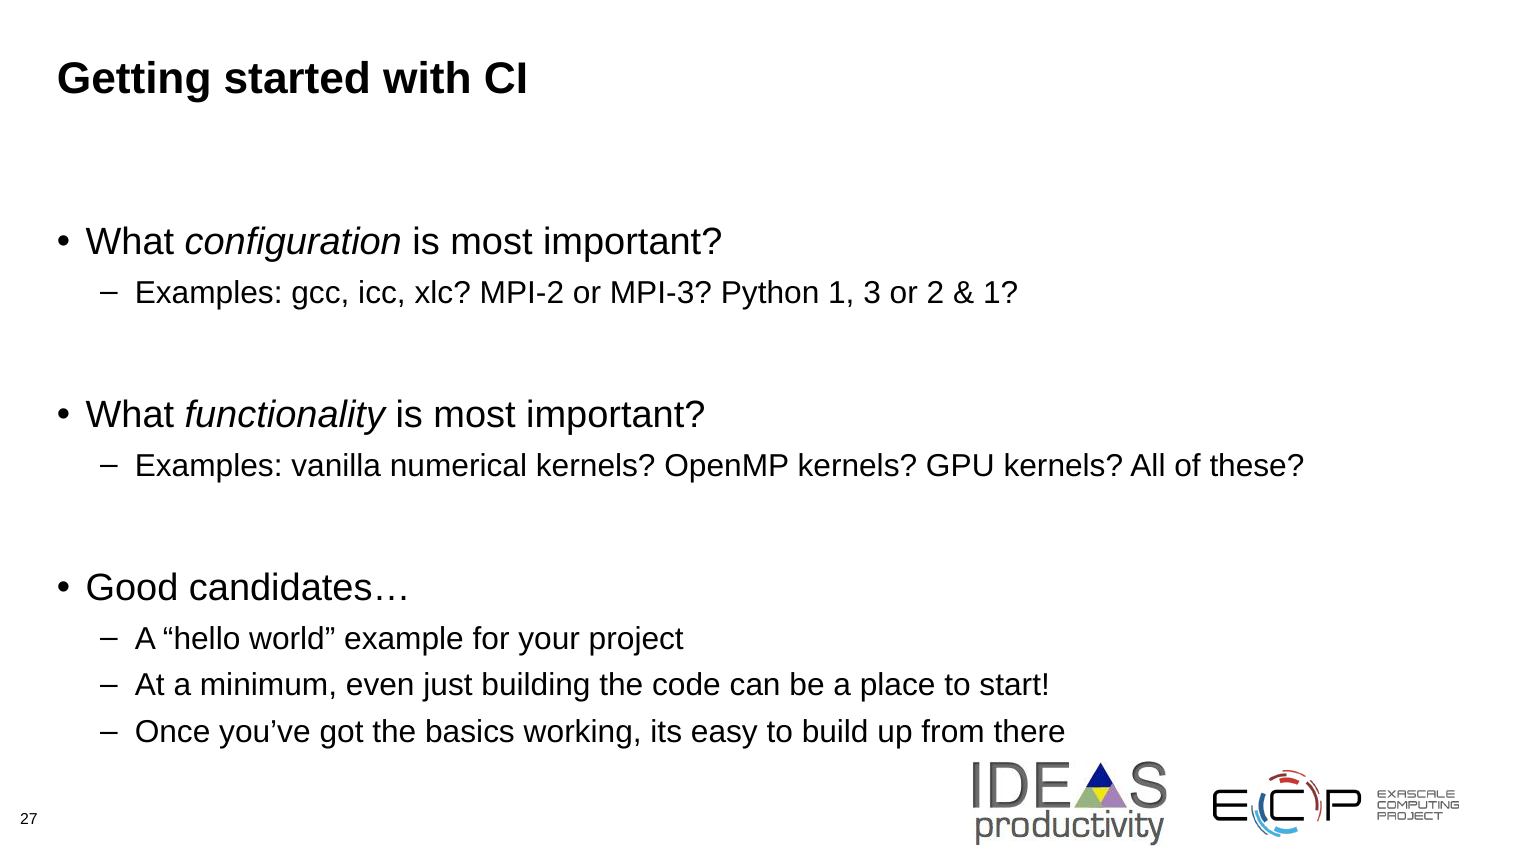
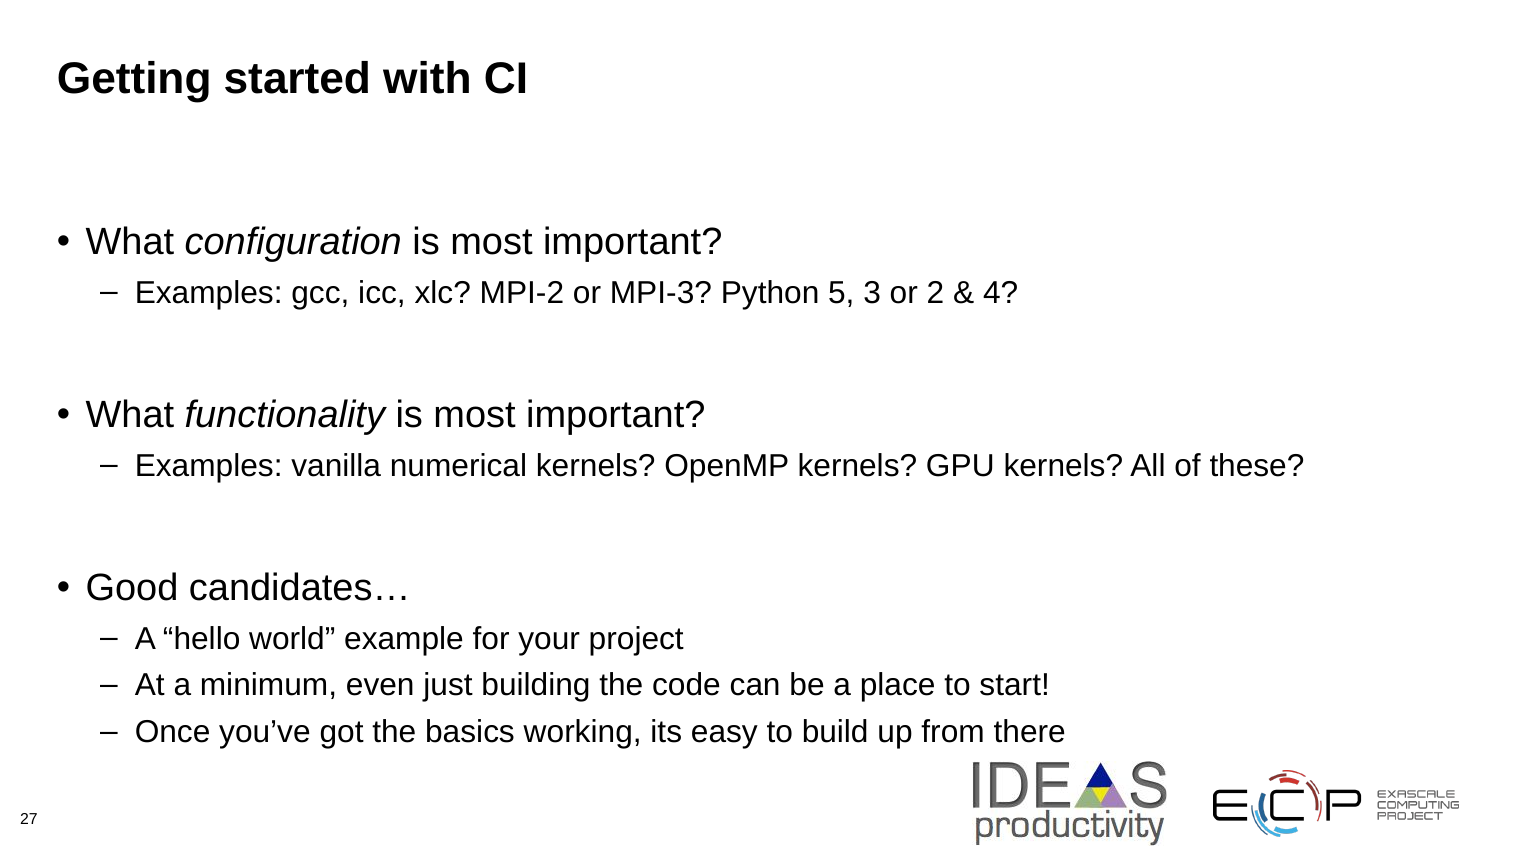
Python 1: 1 -> 5
1 at (1001, 293): 1 -> 4
